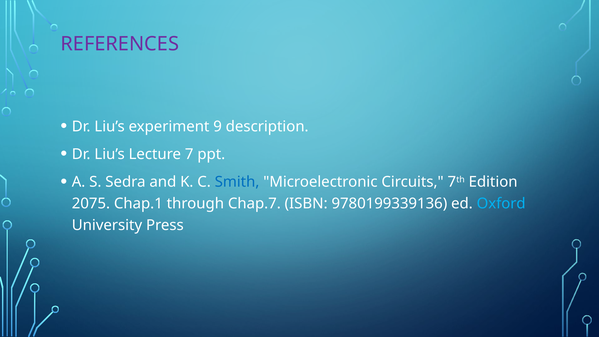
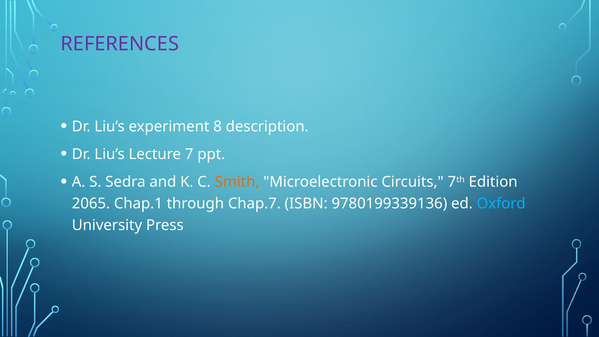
9: 9 -> 8
Smith colour: blue -> orange
2075: 2075 -> 2065
